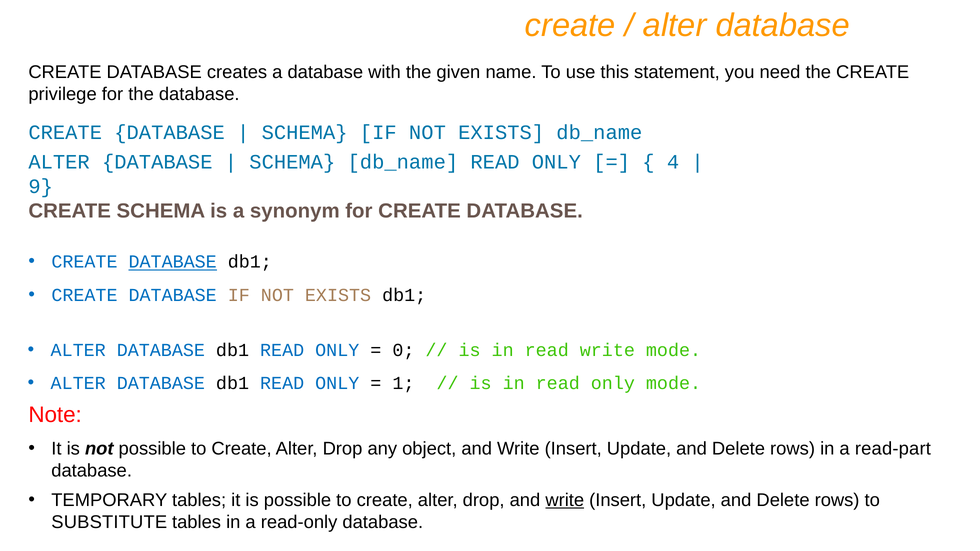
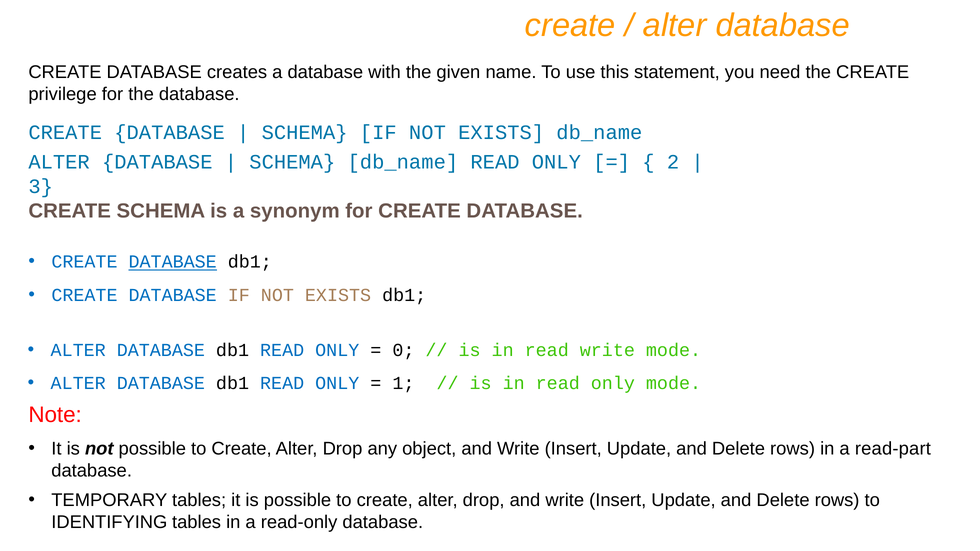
4: 4 -> 2
9: 9 -> 3
write at (565, 500) underline: present -> none
SUBSTITUTE: SUBSTITUTE -> IDENTIFYING
